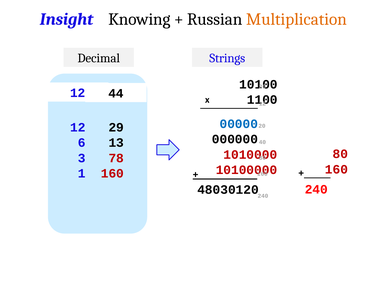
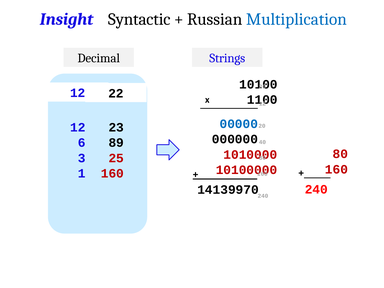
Knowing: Knowing -> Syntactic
Multiplication colour: orange -> blue
44: 44 -> 22
29: 29 -> 23
13: 13 -> 89
78: 78 -> 25
48030120: 48030120 -> 14139970
